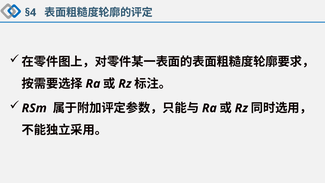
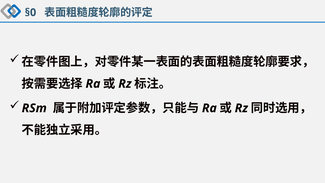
§4: §4 -> §0
